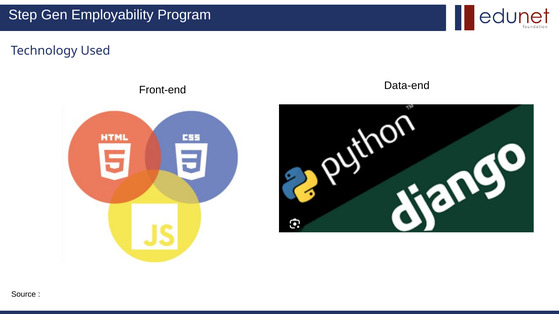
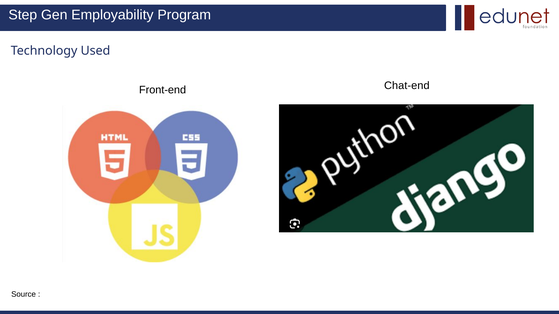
Data-end: Data-end -> Chat-end
